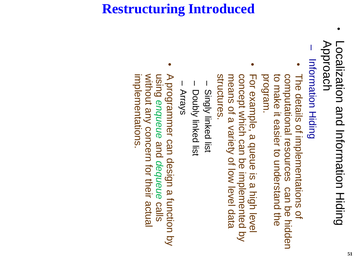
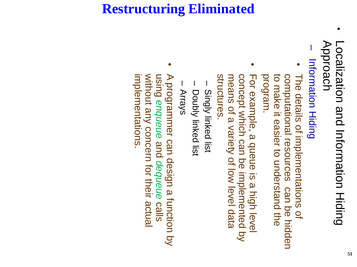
Introduced: Introduced -> Eliminated
